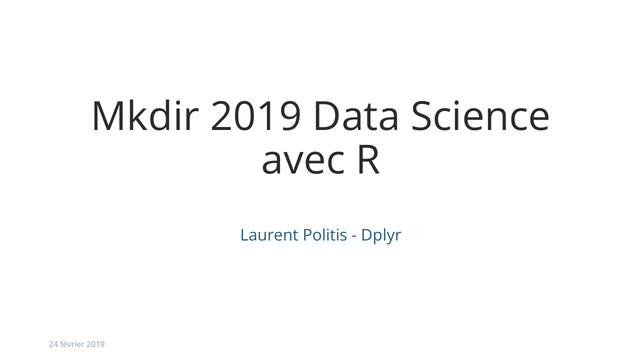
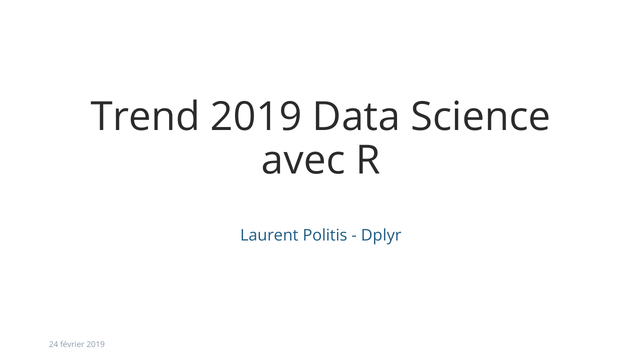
Mkdir: Mkdir -> Trend
